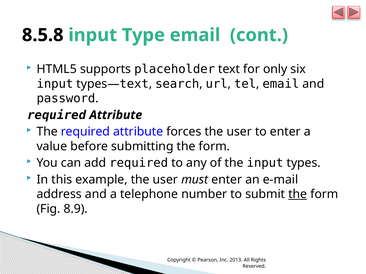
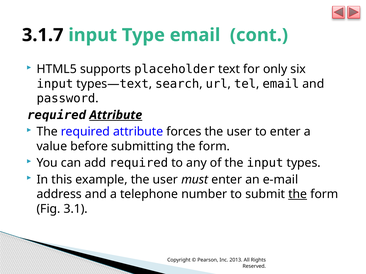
8.5.8: 8.5.8 -> 3.1.7
Attribute at (116, 115) underline: none -> present
8.9: 8.9 -> 3.1
